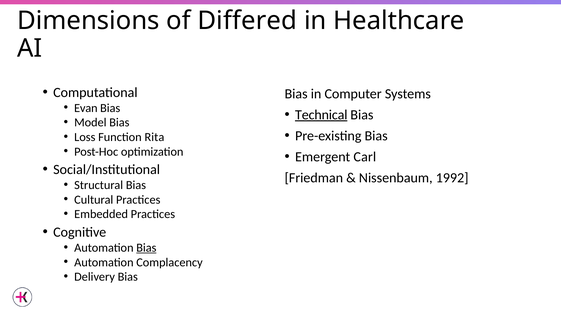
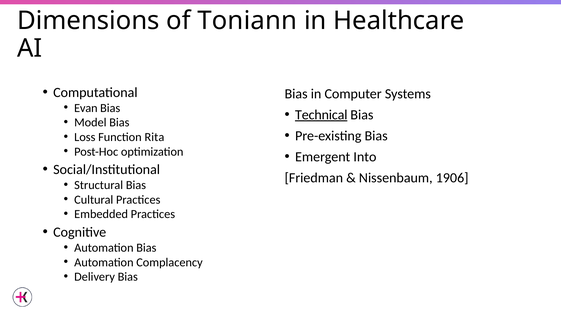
Differed: Differed -> Toniann
Carl: Carl -> Into
1992: 1992 -> 1906
Bias at (146, 247) underline: present -> none
